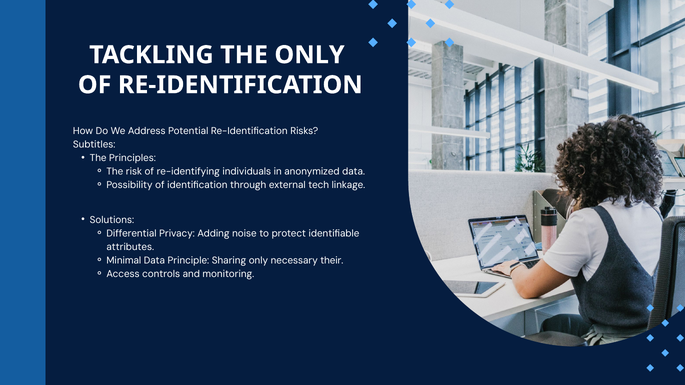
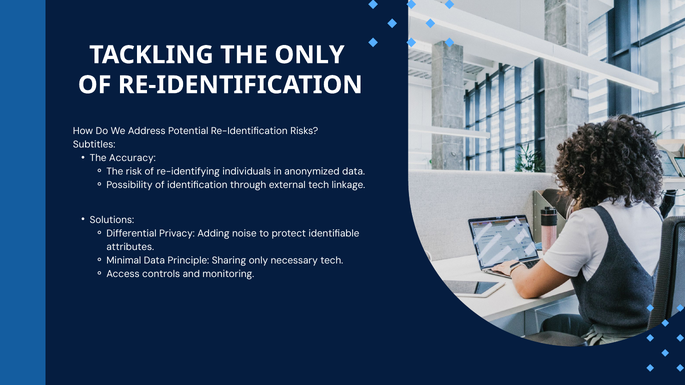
Principles: Principles -> Accuracy
necessary their: their -> tech
